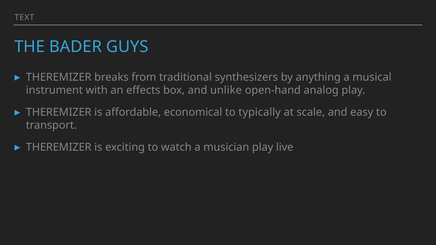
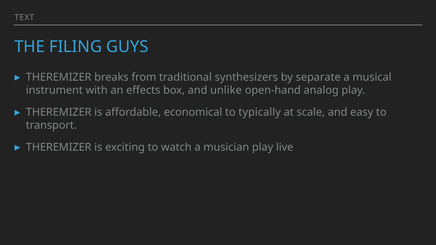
BADER: BADER -> FILING
anything: anything -> separate
